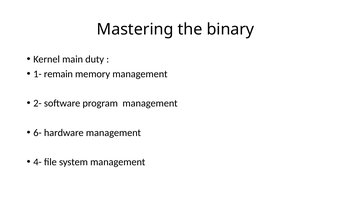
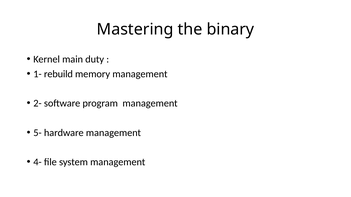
remain: remain -> rebuild
6-: 6- -> 5-
